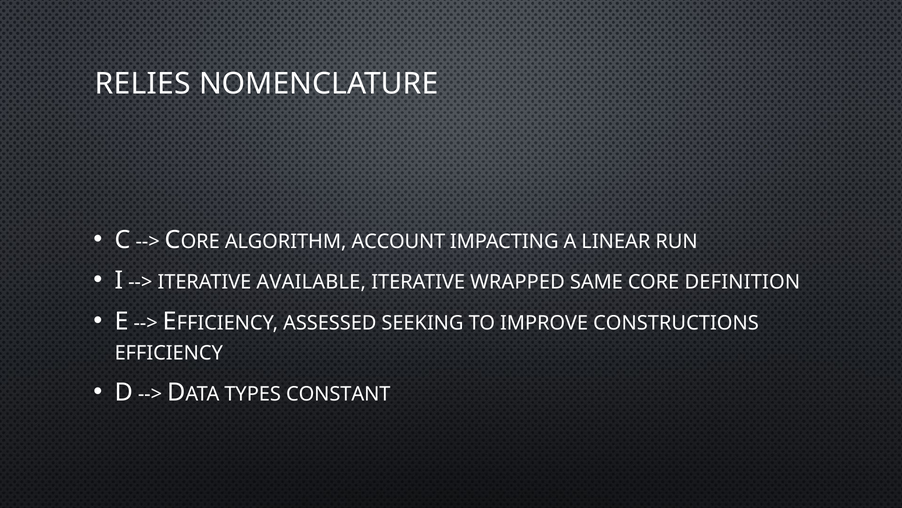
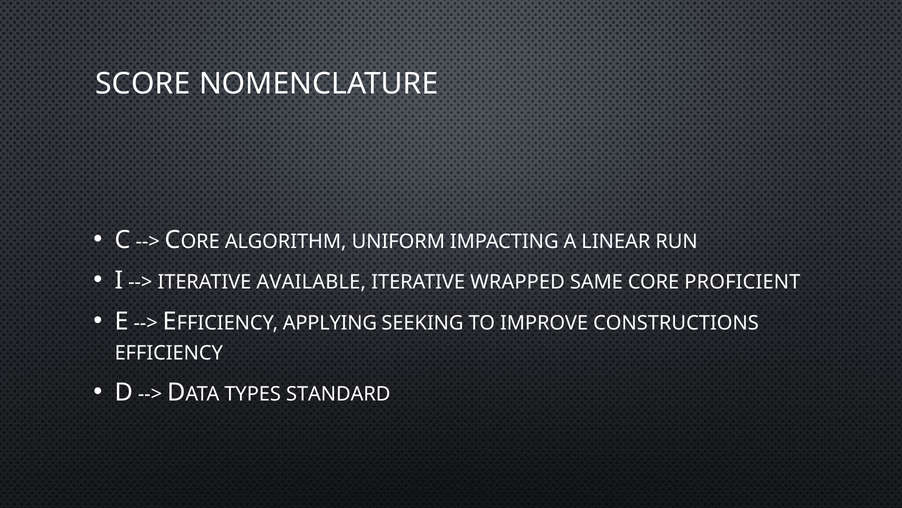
RELIES: RELIES -> SCORE
ACCOUNT: ACCOUNT -> UNIFORM
DEFINITION: DEFINITION -> PROFICIENT
ASSESSED: ASSESSED -> APPLYING
CONSTANT: CONSTANT -> STANDARD
